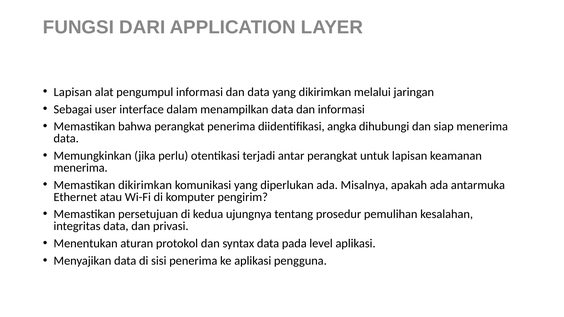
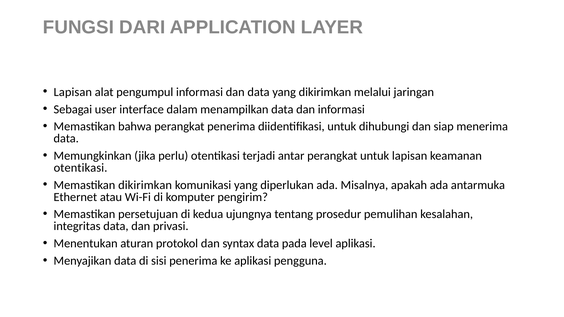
diidentifikasi angka: angka -> untuk
menerima at (81, 168): menerima -> otentikasi
